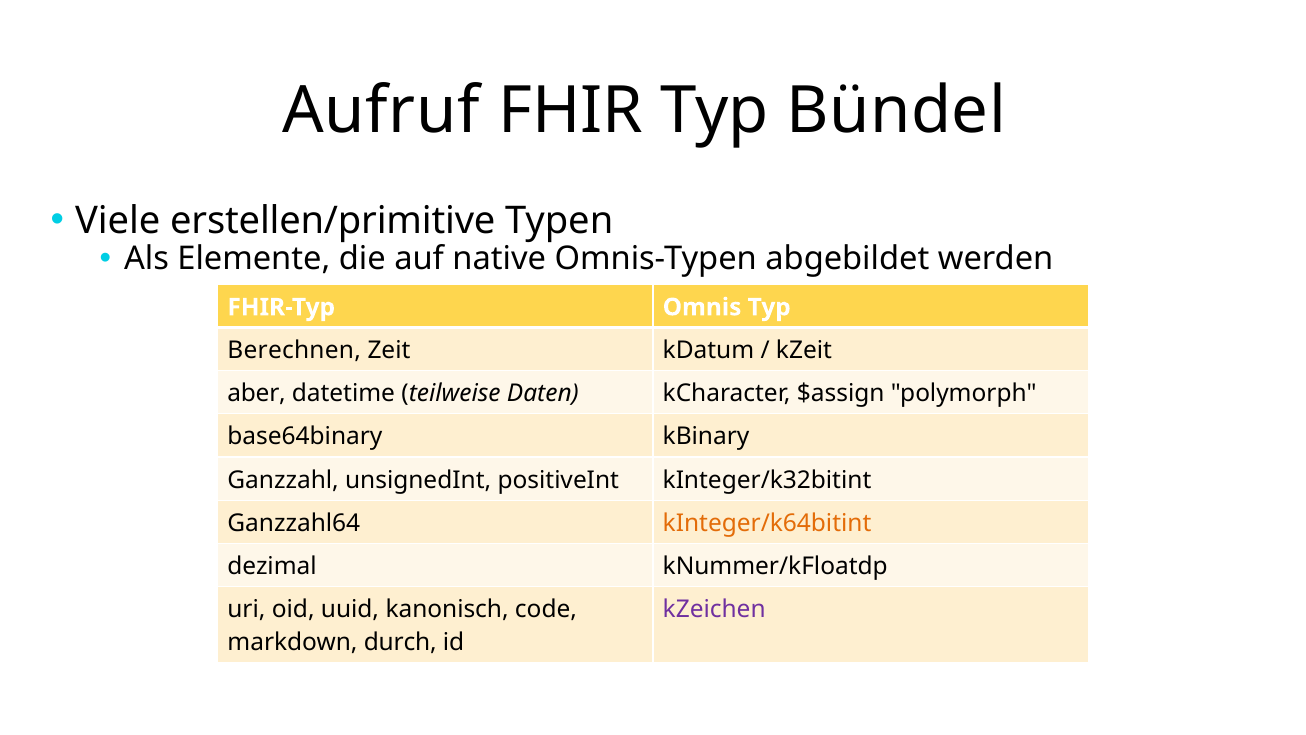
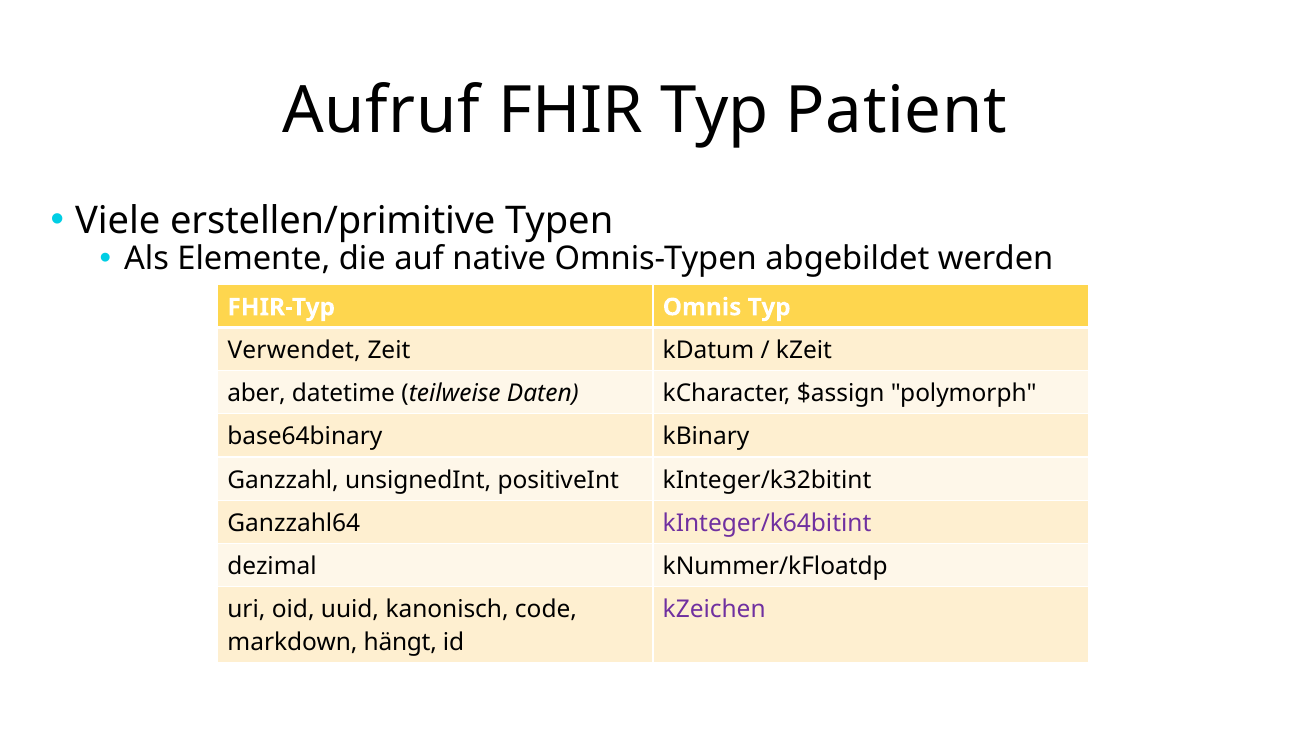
Bündel: Bündel -> Patient
Berechnen: Berechnen -> Verwendet
kInteger/k64bitint colour: orange -> purple
durch: durch -> hängt
